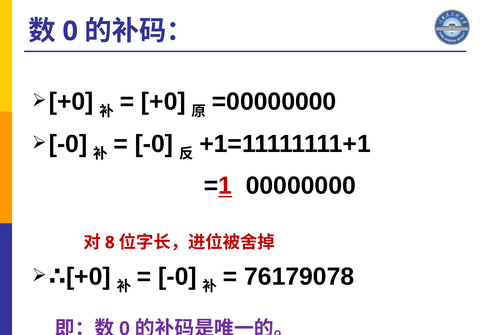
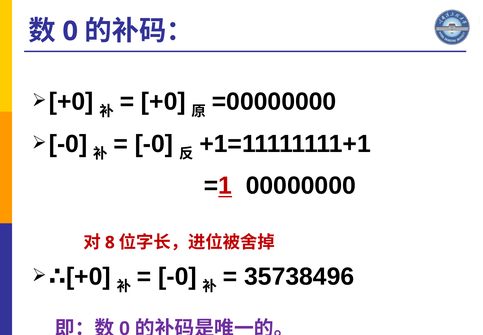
76179078: 76179078 -> 35738496
